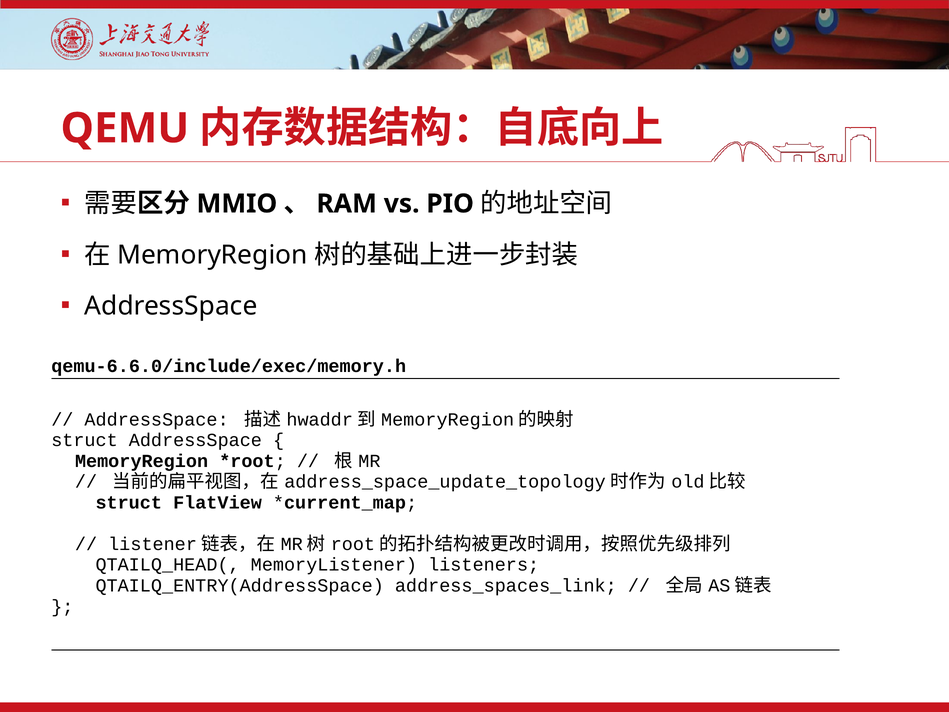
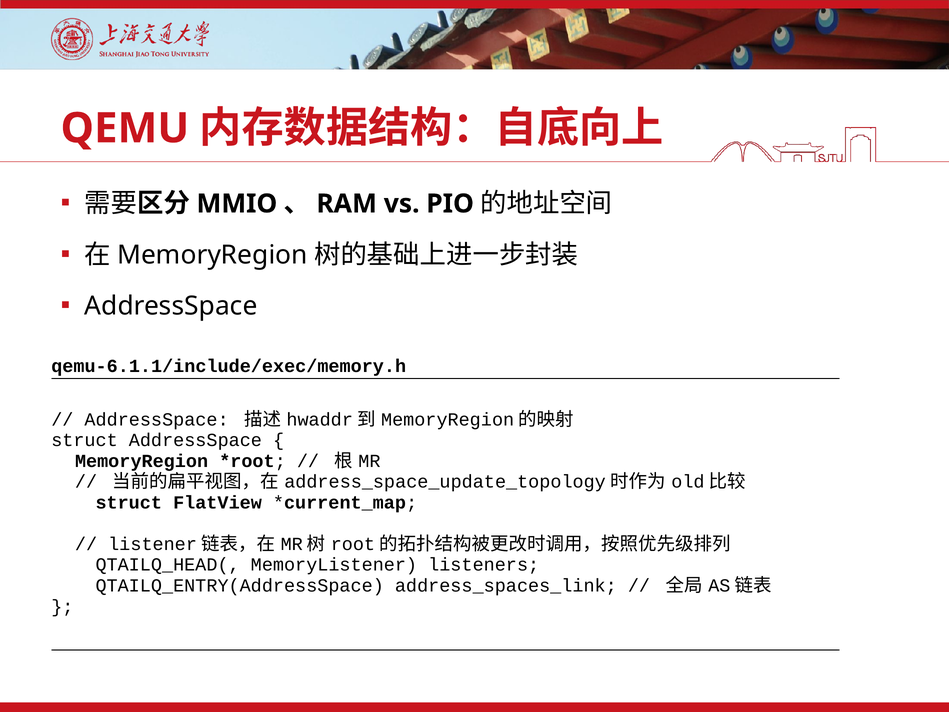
qemu-6.6.0/include/exec/memory.h: qemu-6.6.0/include/exec/memory.h -> qemu-6.1.1/include/exec/memory.h
